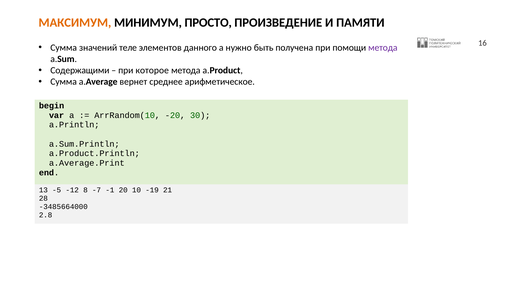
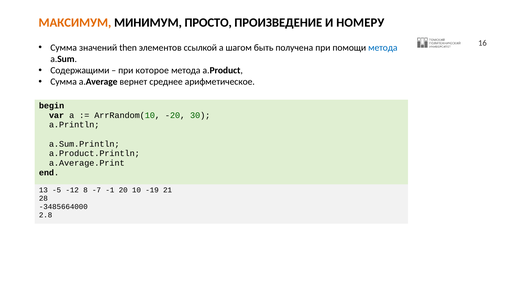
ПАМЯТИ: ПАМЯТИ -> НОМЕРУ
теле: теле -> then
данного: данного -> ссылкой
нужно: нужно -> шагом
метода at (383, 48) colour: purple -> blue
